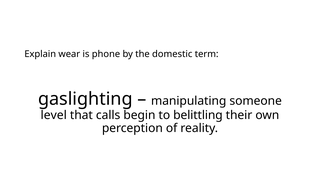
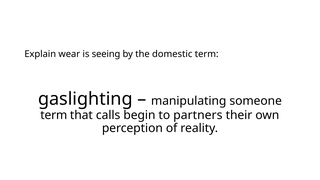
phone: phone -> seeing
level at (54, 115): level -> term
belittling: belittling -> partners
